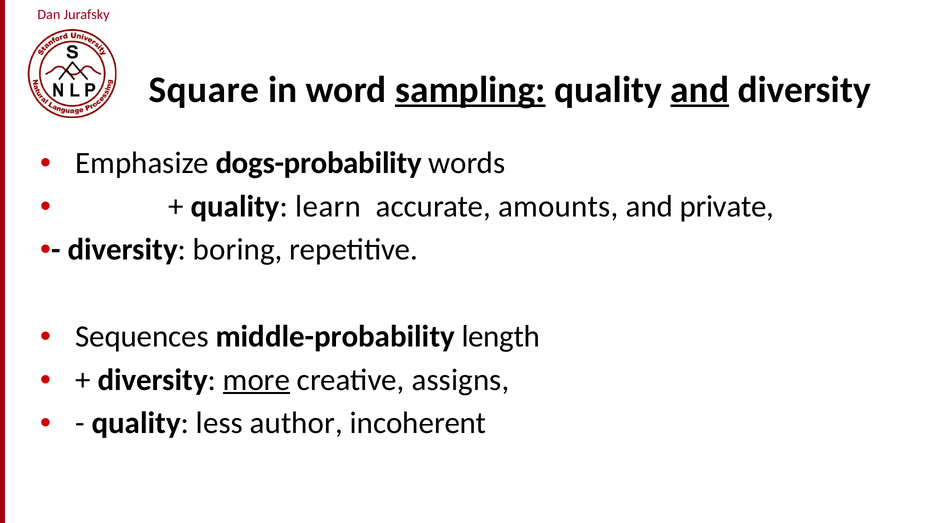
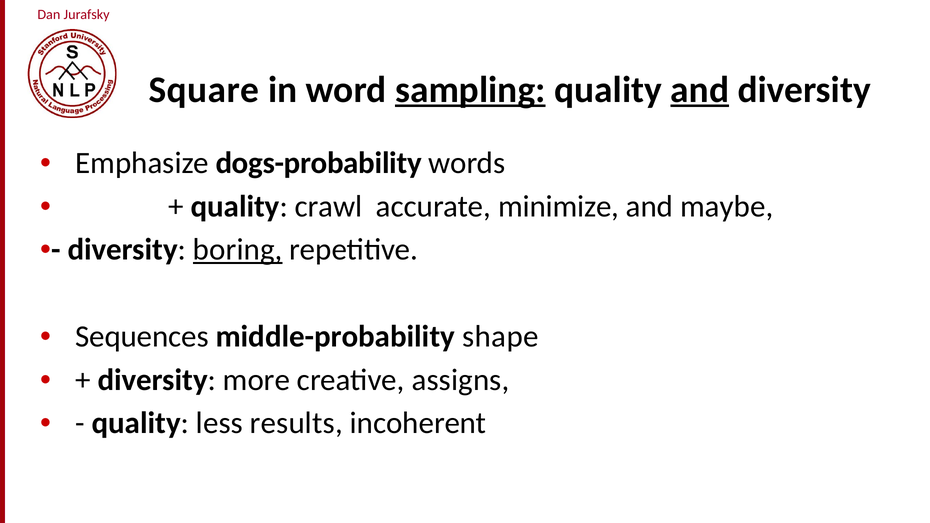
learn: learn -> crawl
amounts: amounts -> minimize
private: private -> maybe
boring underline: none -> present
length: length -> shape
more underline: present -> none
author: author -> results
